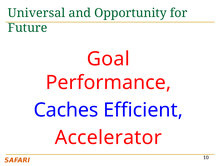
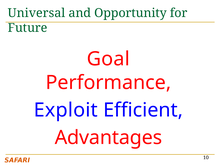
Caches: Caches -> Exploit
Accelerator: Accelerator -> Advantages
